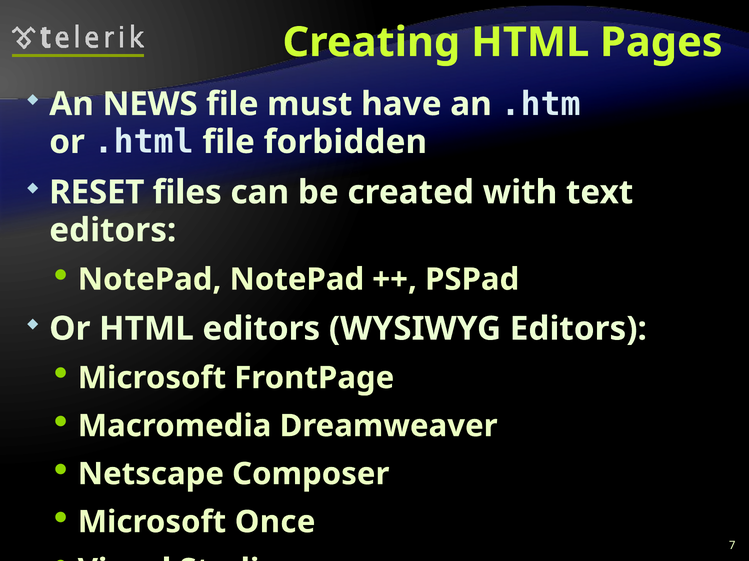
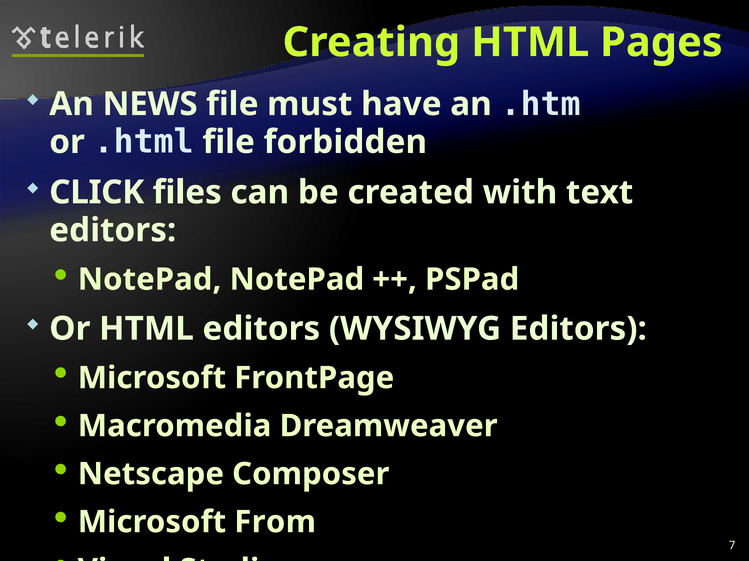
RESET: RESET -> CLICK
Once: Once -> From
